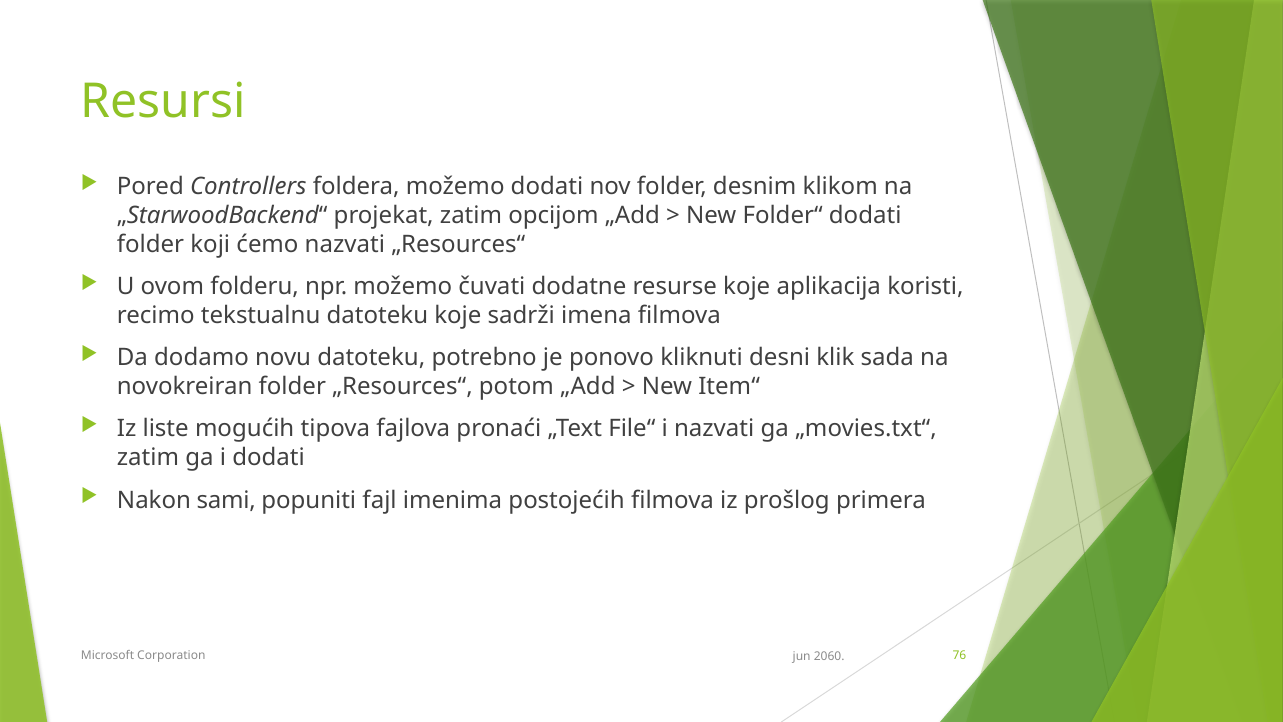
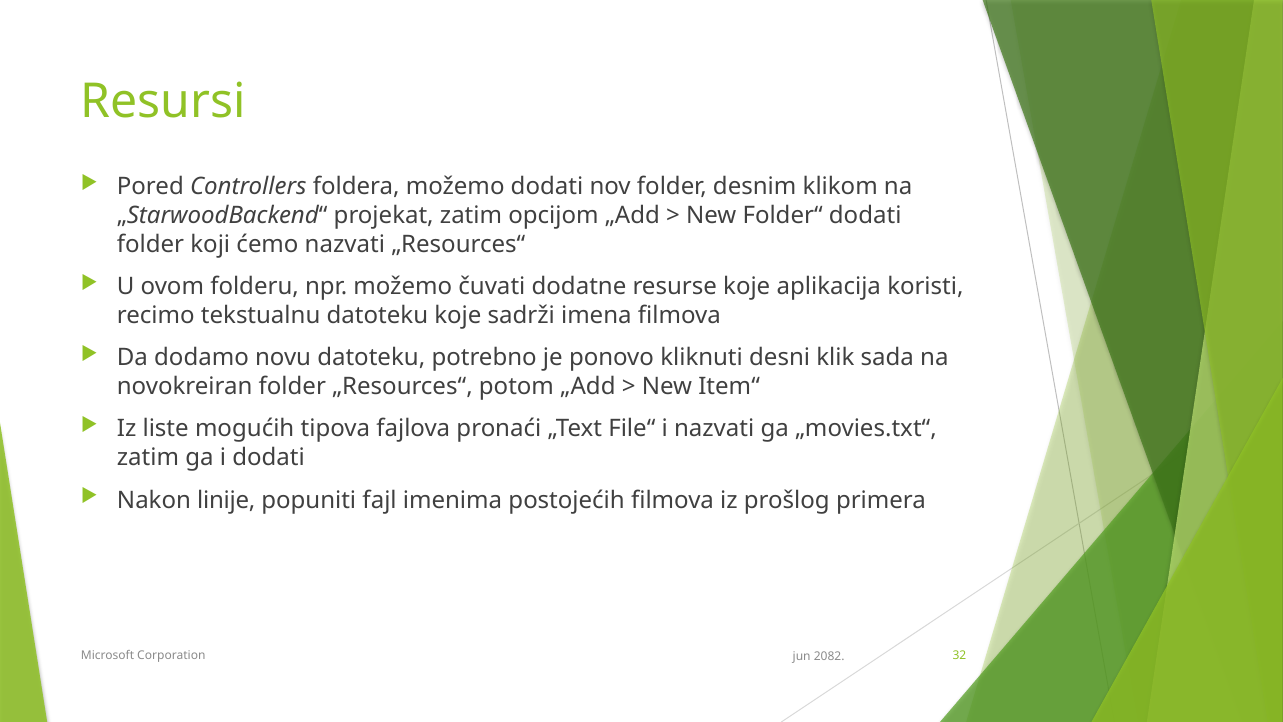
sami: sami -> linije
76: 76 -> 32
2060: 2060 -> 2082
